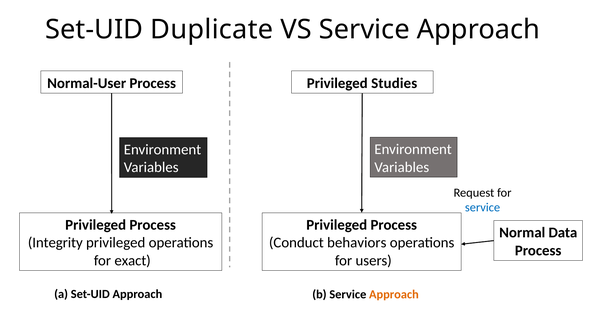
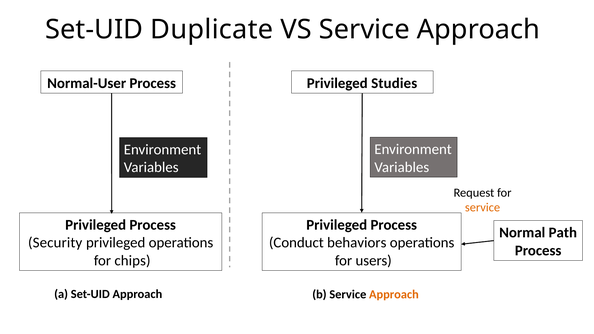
service at (483, 208) colour: blue -> orange
Data: Data -> Path
Integrity: Integrity -> Security
exact: exact -> chips
